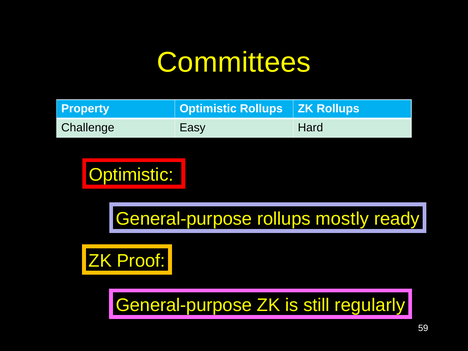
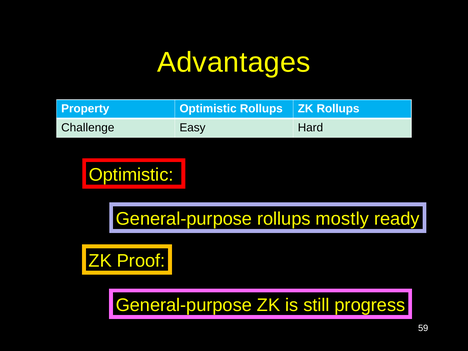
Committees: Committees -> Advantages
regularly: regularly -> progress
